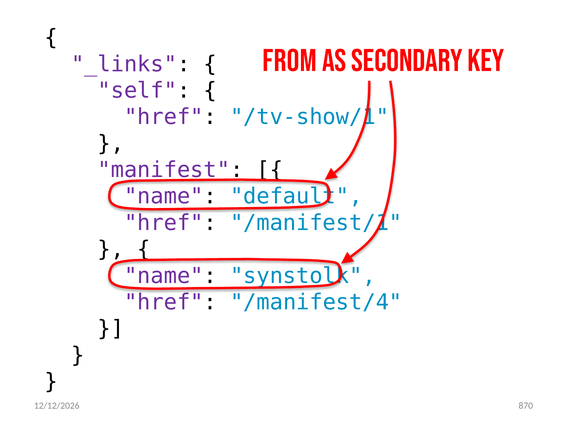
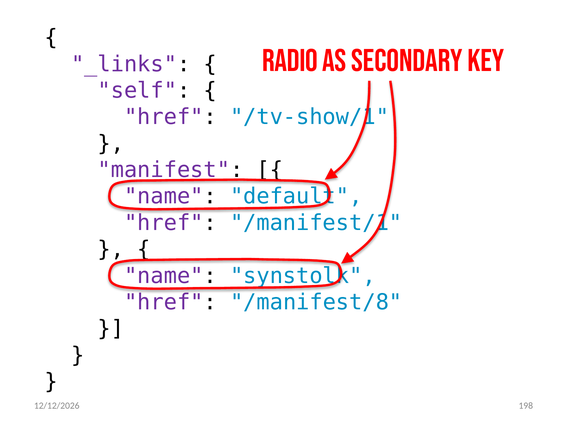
FROM: FROM -> RADIO
/manifest/4: /manifest/4 -> /manifest/8
870: 870 -> 198
